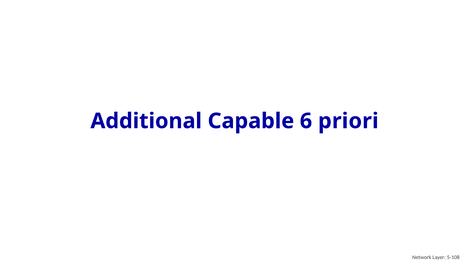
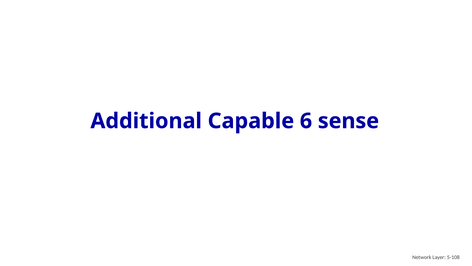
priori: priori -> sense
